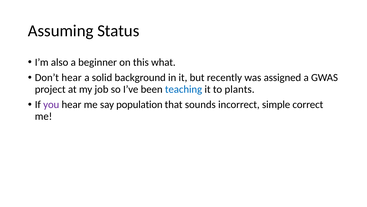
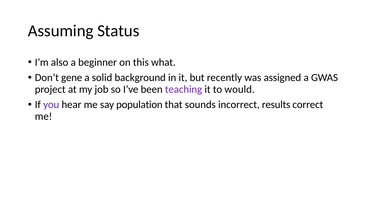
Don’t hear: hear -> gene
teaching colour: blue -> purple
plants: plants -> would
simple: simple -> results
